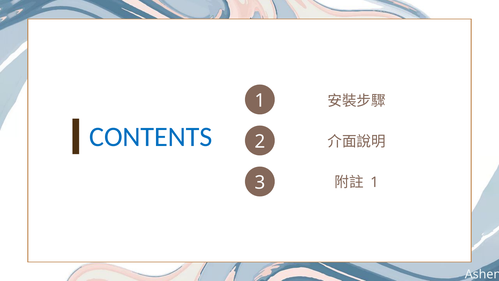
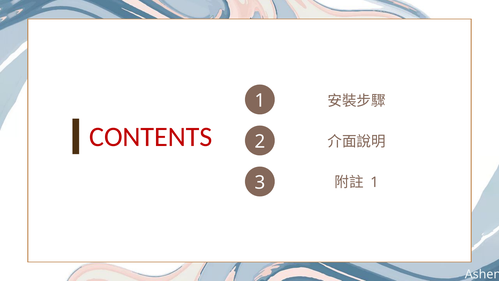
CONTENTS colour: blue -> red
